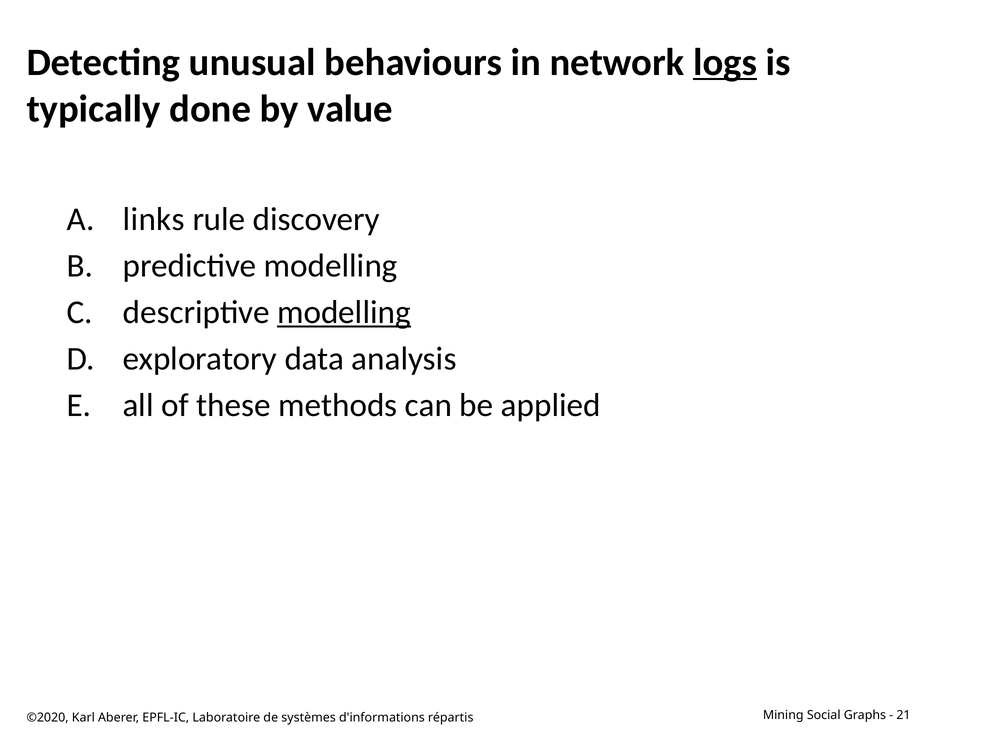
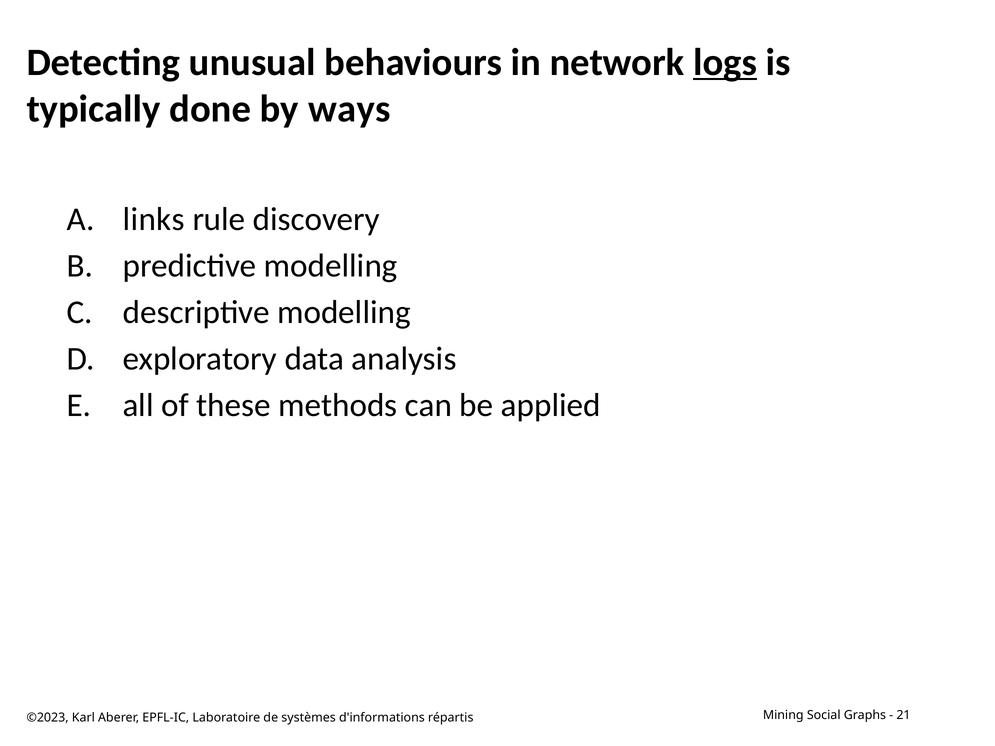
value: value -> ways
modelling at (344, 312) underline: present -> none
©2020: ©2020 -> ©2023
